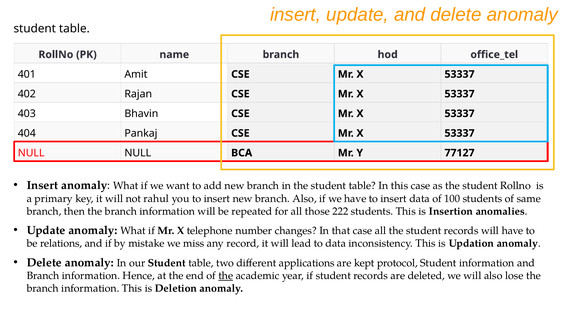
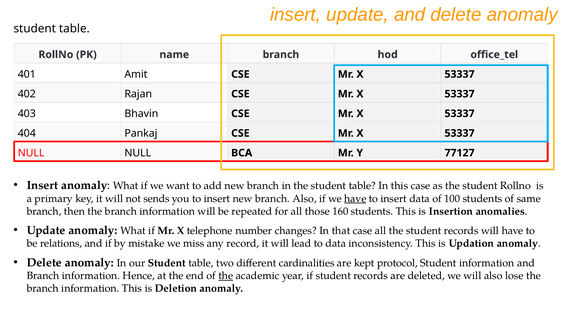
rahul: rahul -> sends
have at (355, 199) underline: none -> present
222: 222 -> 160
applications: applications -> cardinalities
